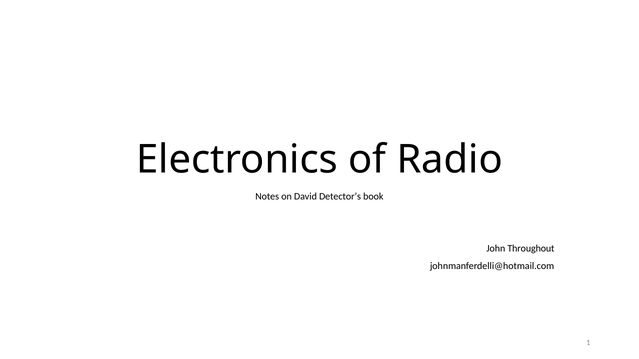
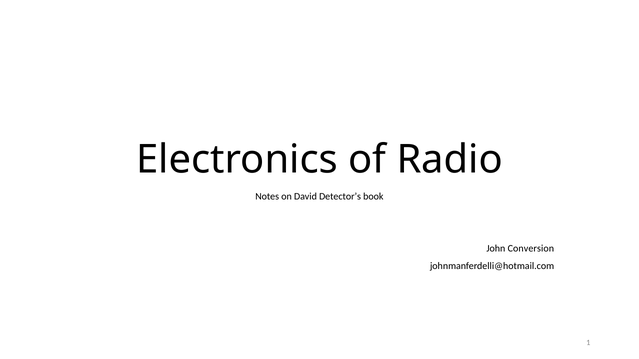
Throughout: Throughout -> Conversion
